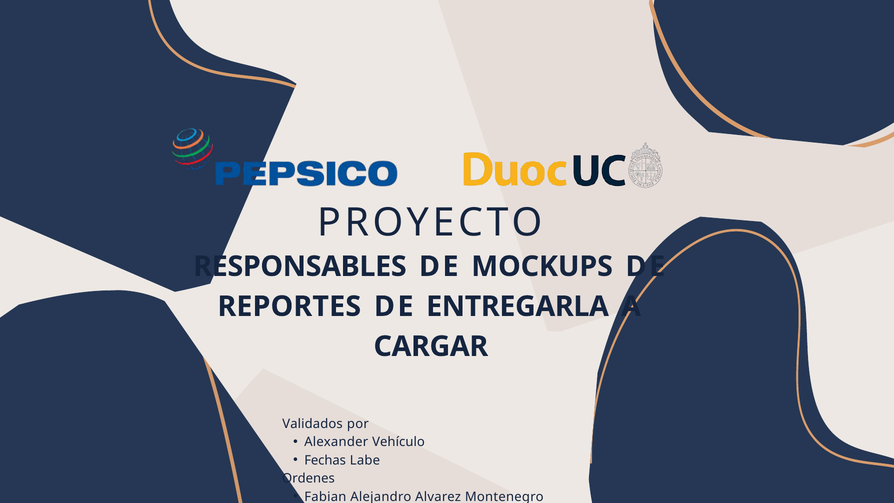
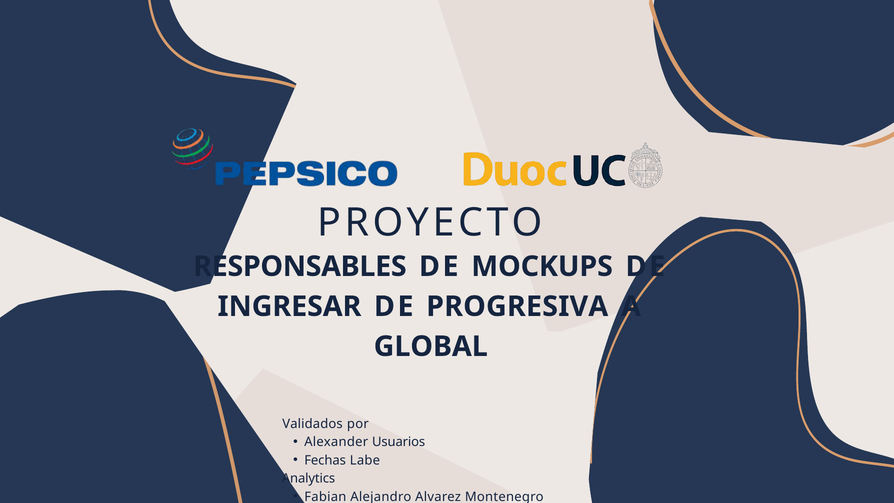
REPORTES: REPORTES -> INGRESAR
ENTREGARLA: ENTREGARLA -> PROGRESIVA
CARGAR: CARGAR -> GLOBAL
Vehículo: Vehículo -> Usuarios
Ordenes: Ordenes -> Analytics
